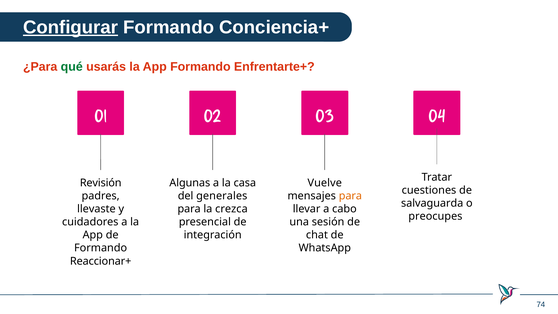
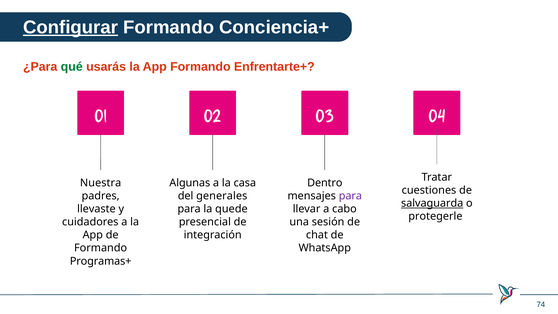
Revisión: Revisión -> Nuestra
Vuelve: Vuelve -> Dentro
para at (350, 196) colour: orange -> purple
salvaguarda underline: none -> present
crezca: crezca -> quede
preocupes: preocupes -> protegerle
Reaccionar+: Reaccionar+ -> Programas+
